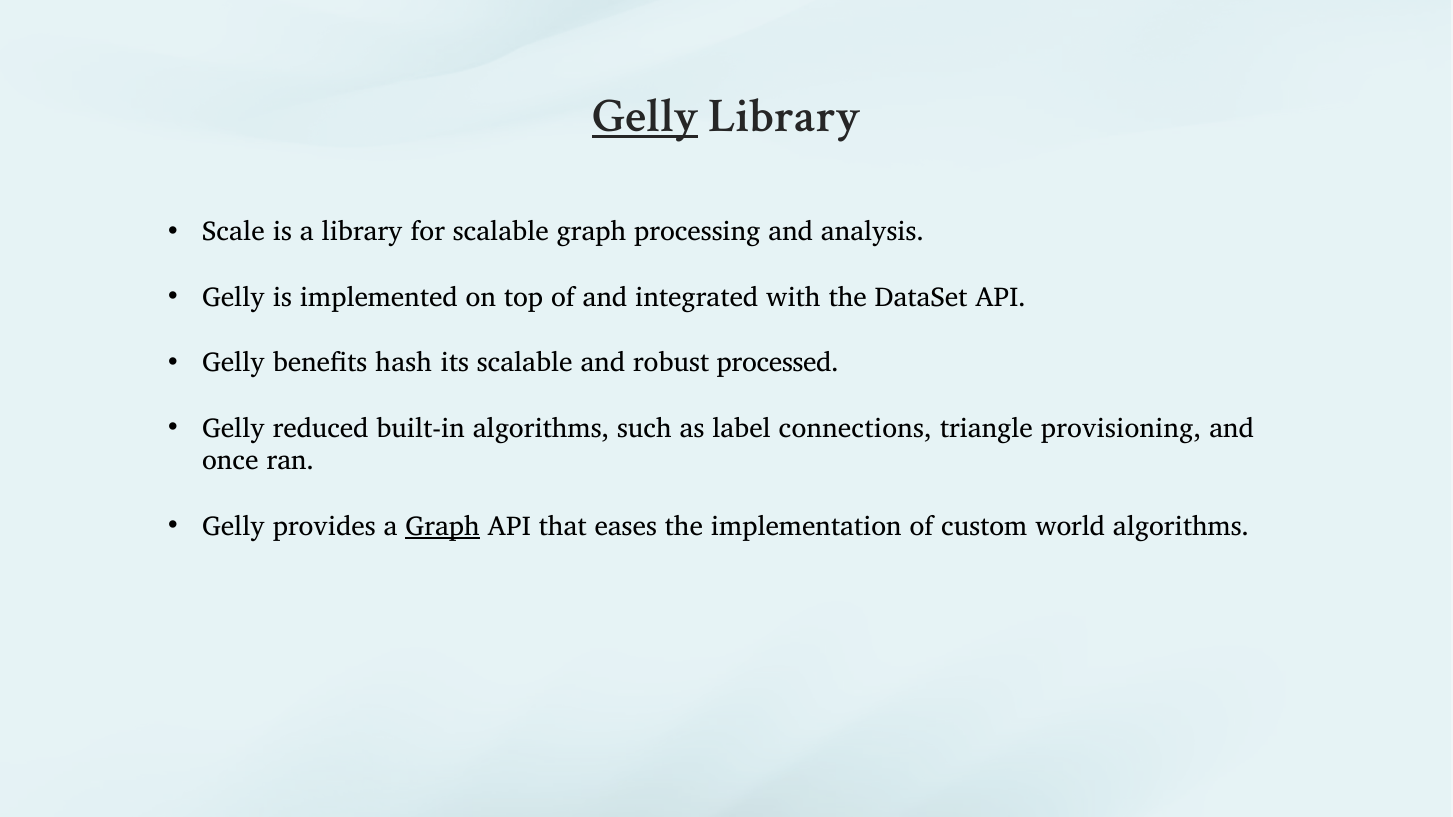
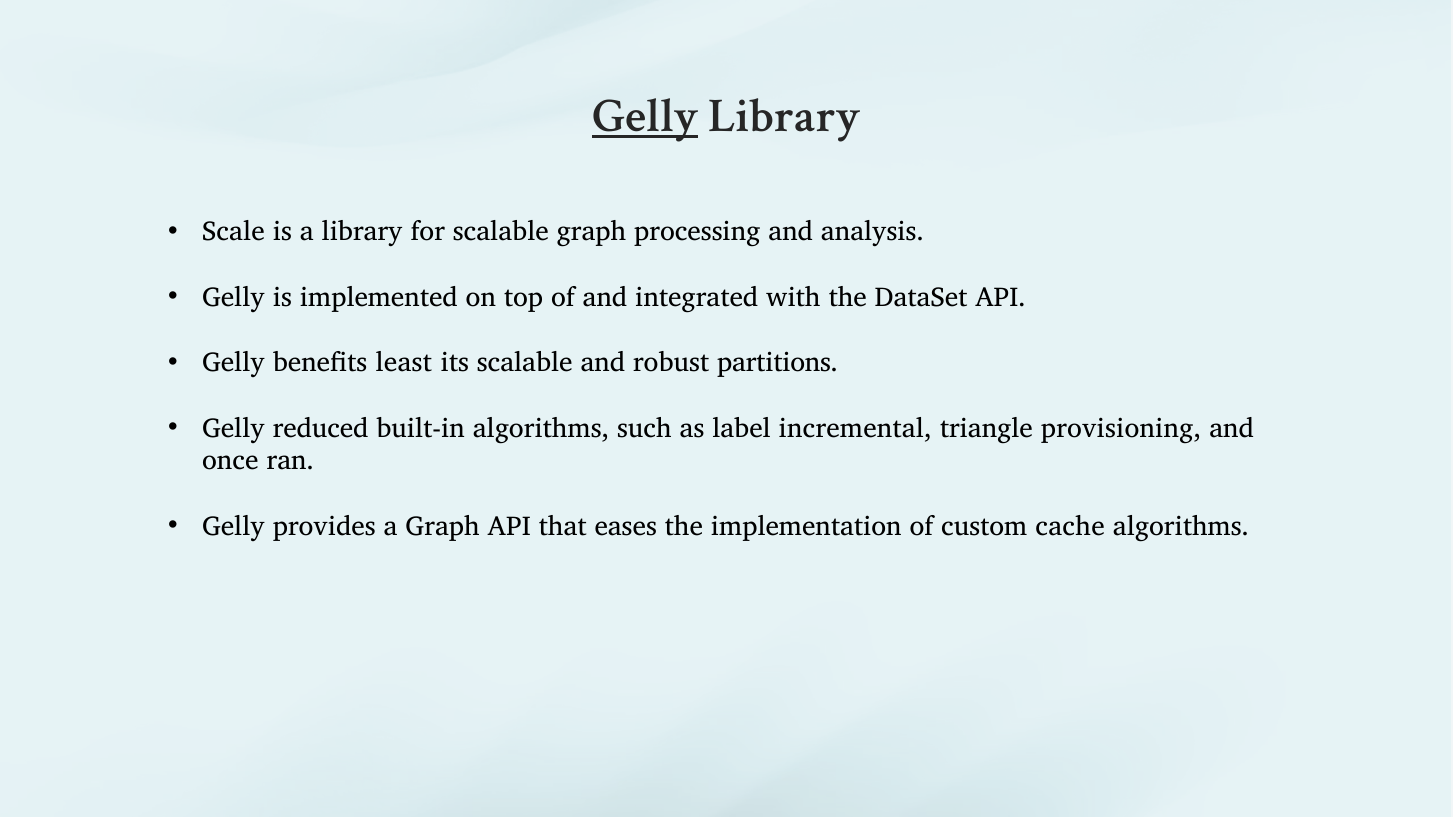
hash: hash -> least
processed: processed -> partitions
connections: connections -> incremental
Graph at (443, 526) underline: present -> none
world: world -> cache
